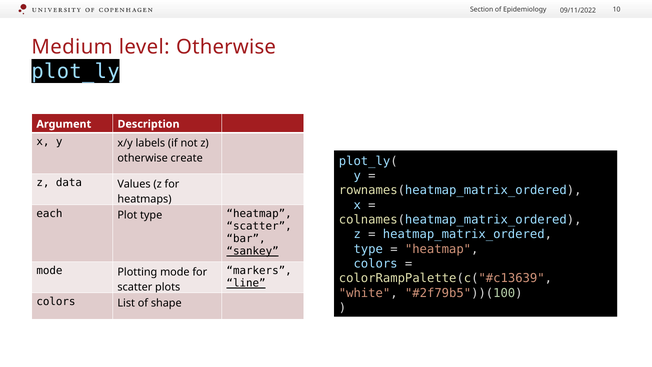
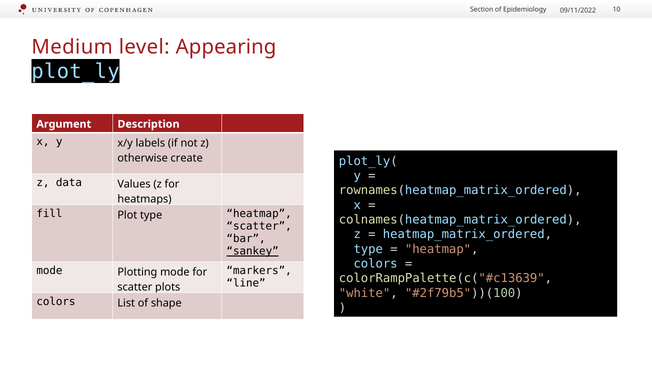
level Otherwise: Otherwise -> Appearing
each: each -> fill
line underline: present -> none
